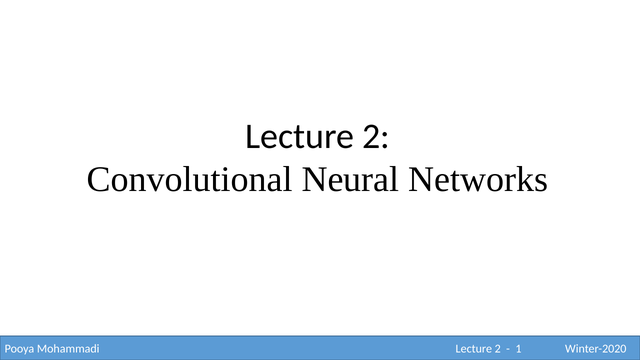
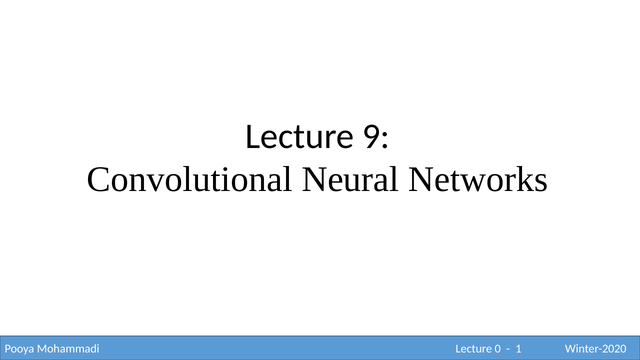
2 at (376, 136): 2 -> 9
Mohammadi Lecture 2: 2 -> 0
